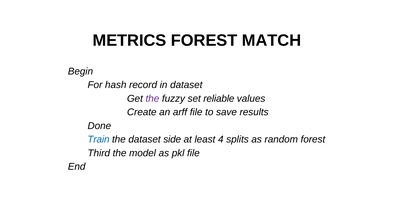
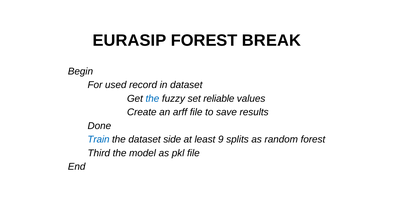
METRICS: METRICS -> EURASIP
MATCH: MATCH -> BREAK
hash: hash -> used
the at (152, 98) colour: purple -> blue
4: 4 -> 9
